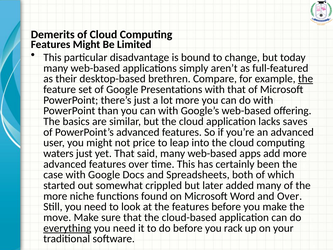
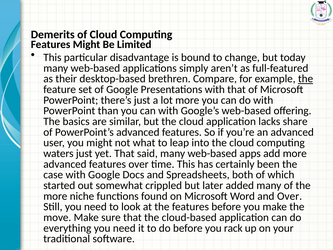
saves: saves -> share
price: price -> what
everything underline: present -> none
